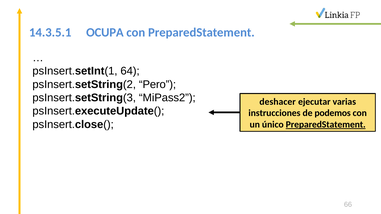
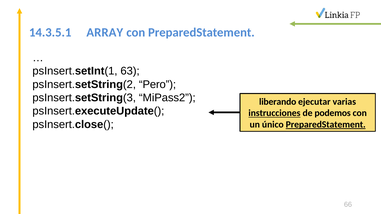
OCUPA: OCUPA -> ARRAY
64: 64 -> 63
deshacer: deshacer -> liberando
instrucciones underline: none -> present
